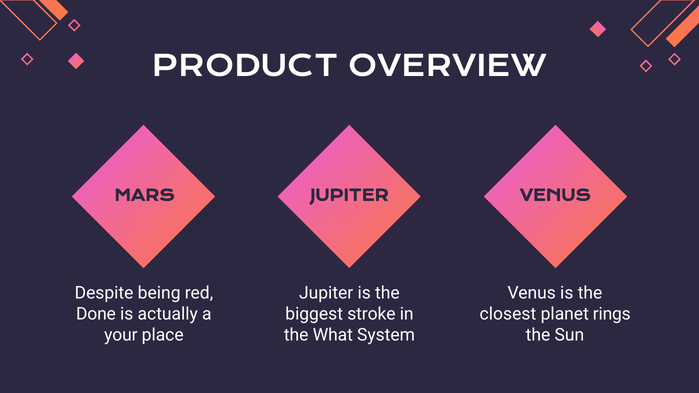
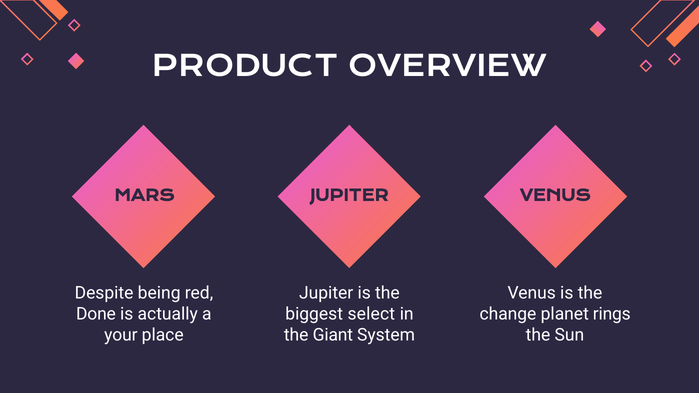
stroke: stroke -> select
closest: closest -> change
What: What -> Giant
